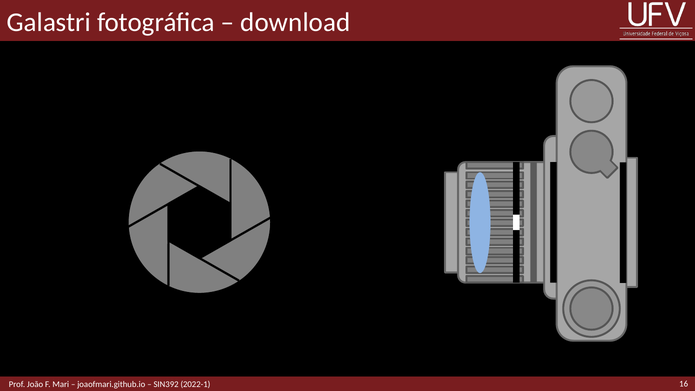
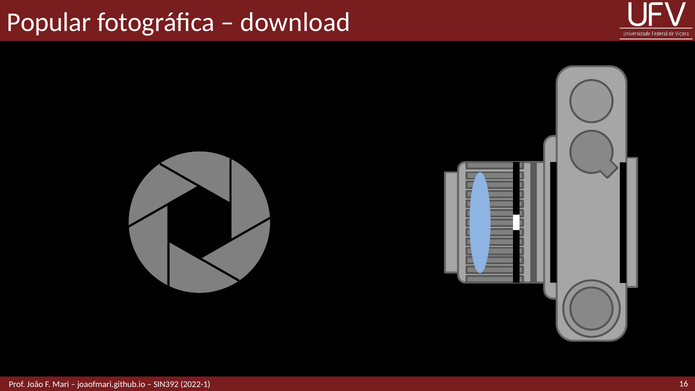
Galastri: Galastri -> Popular
